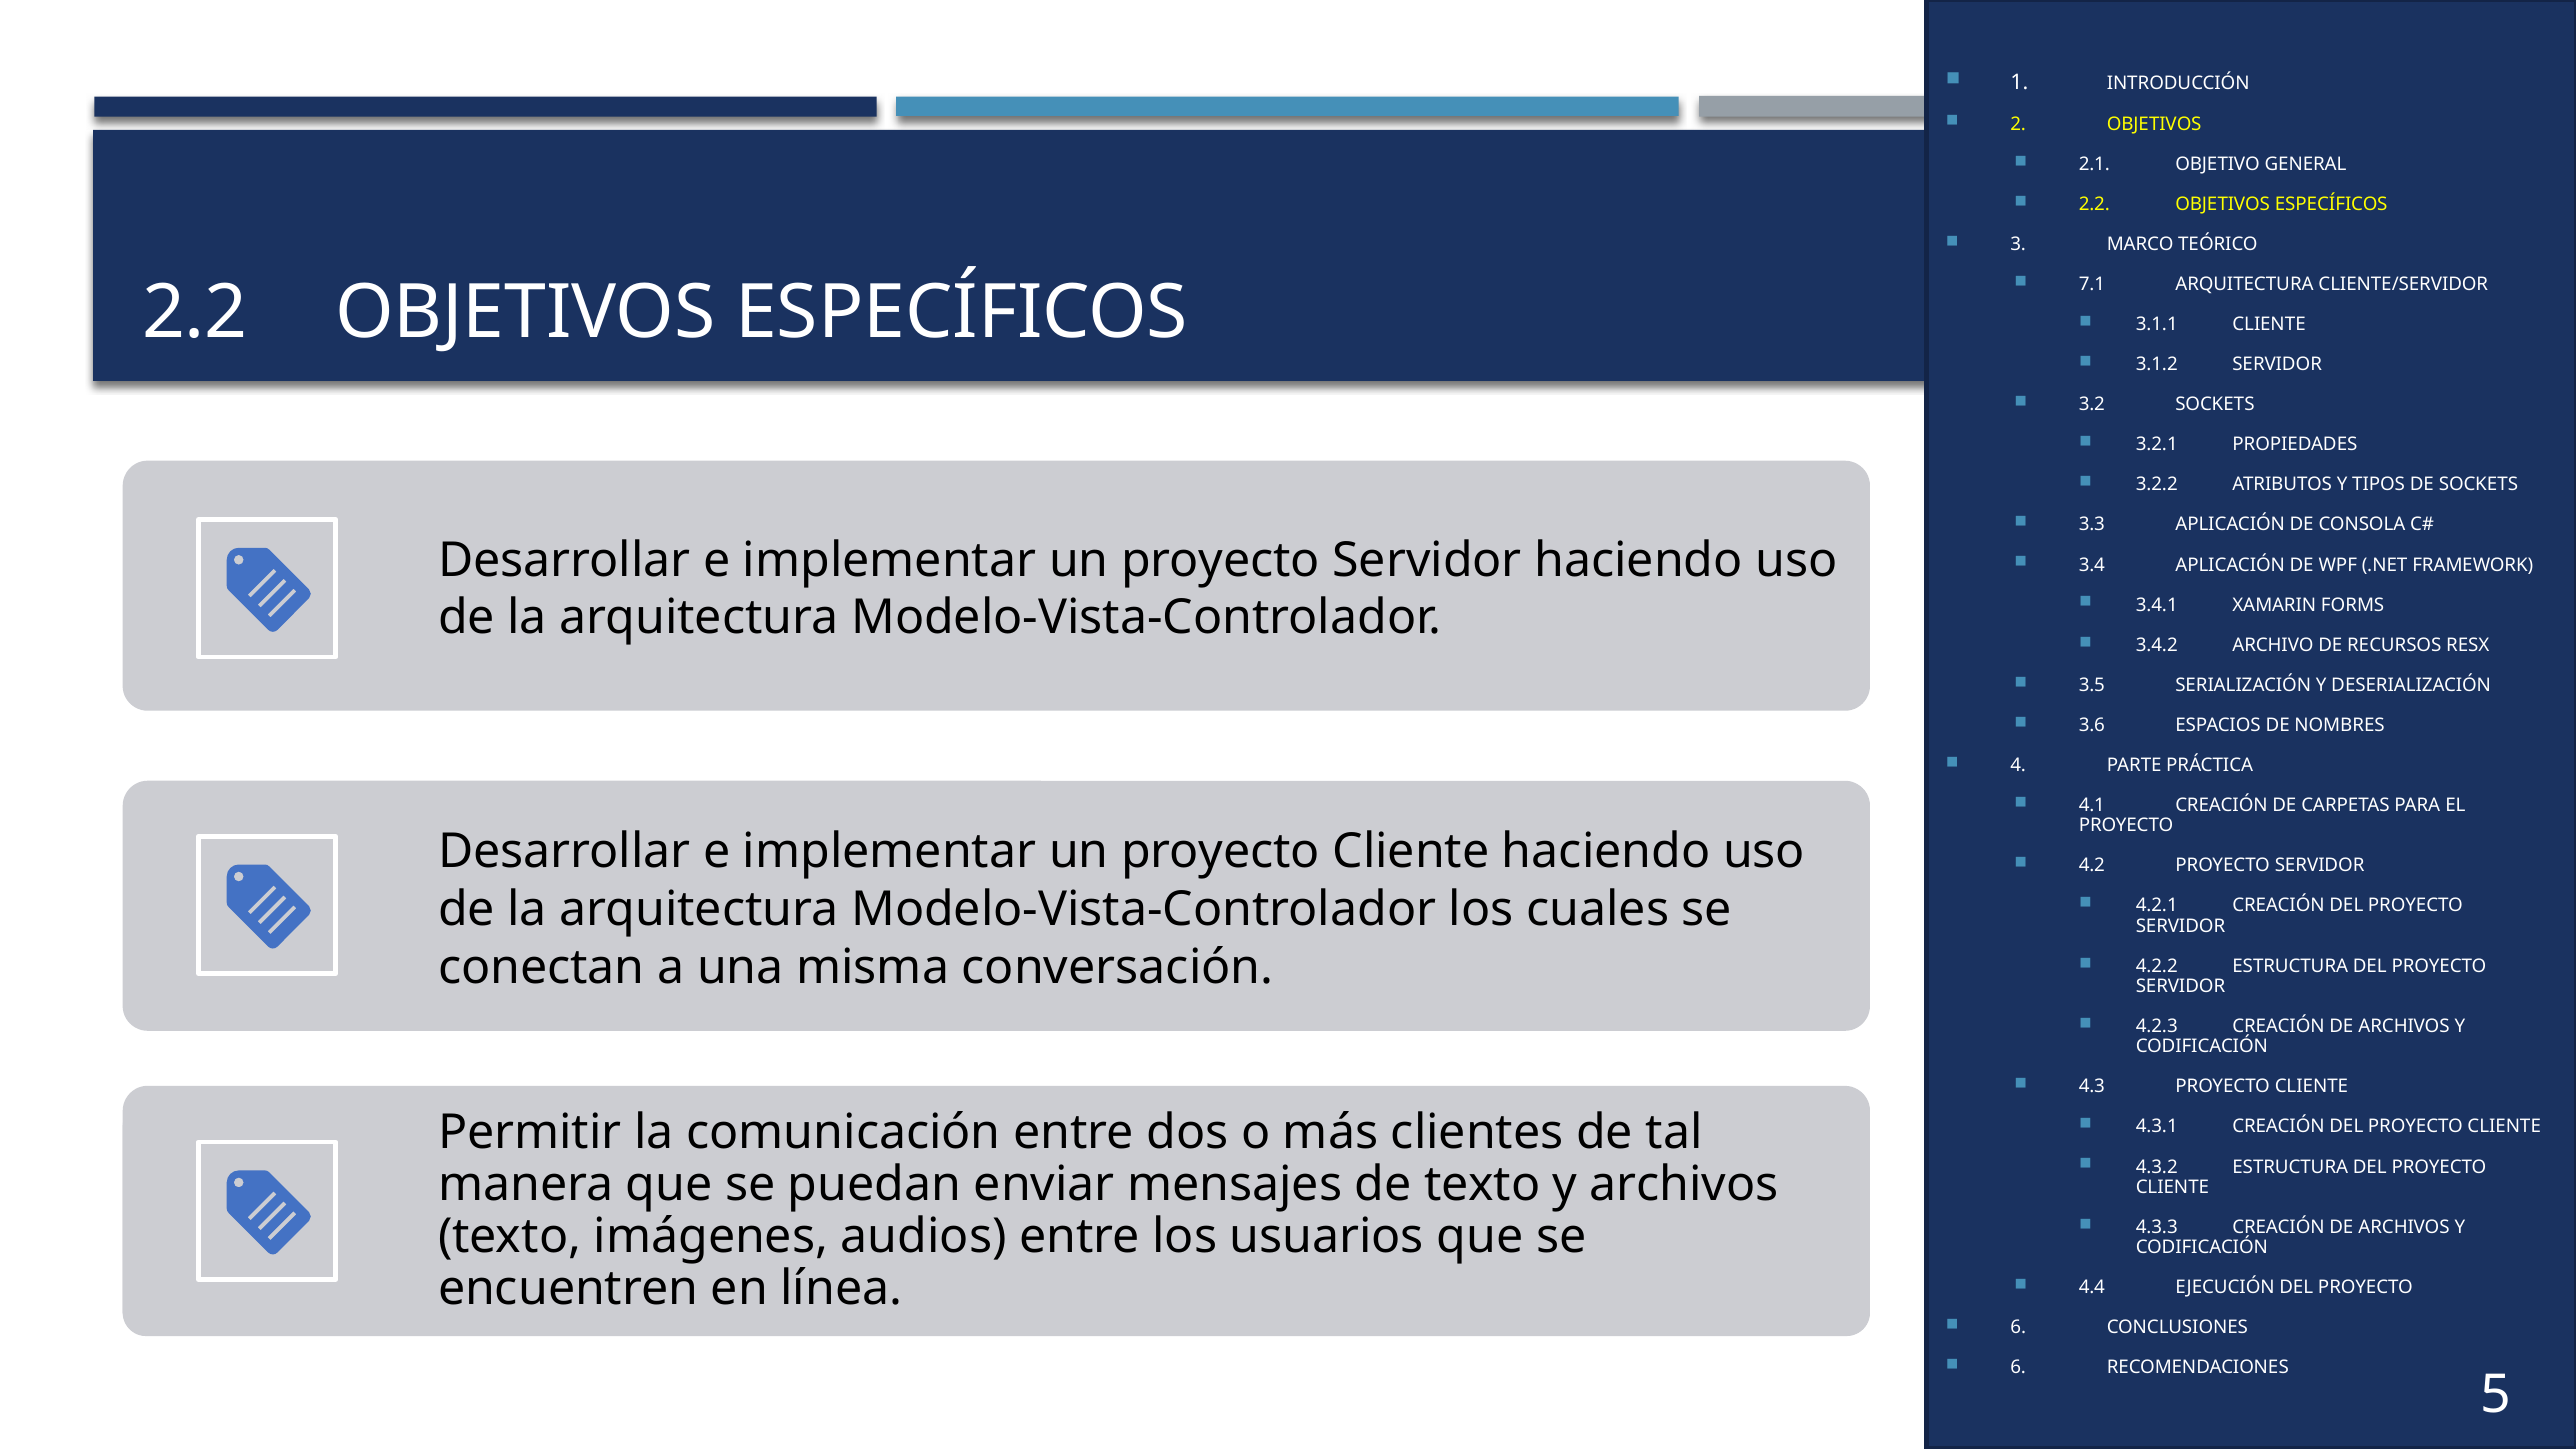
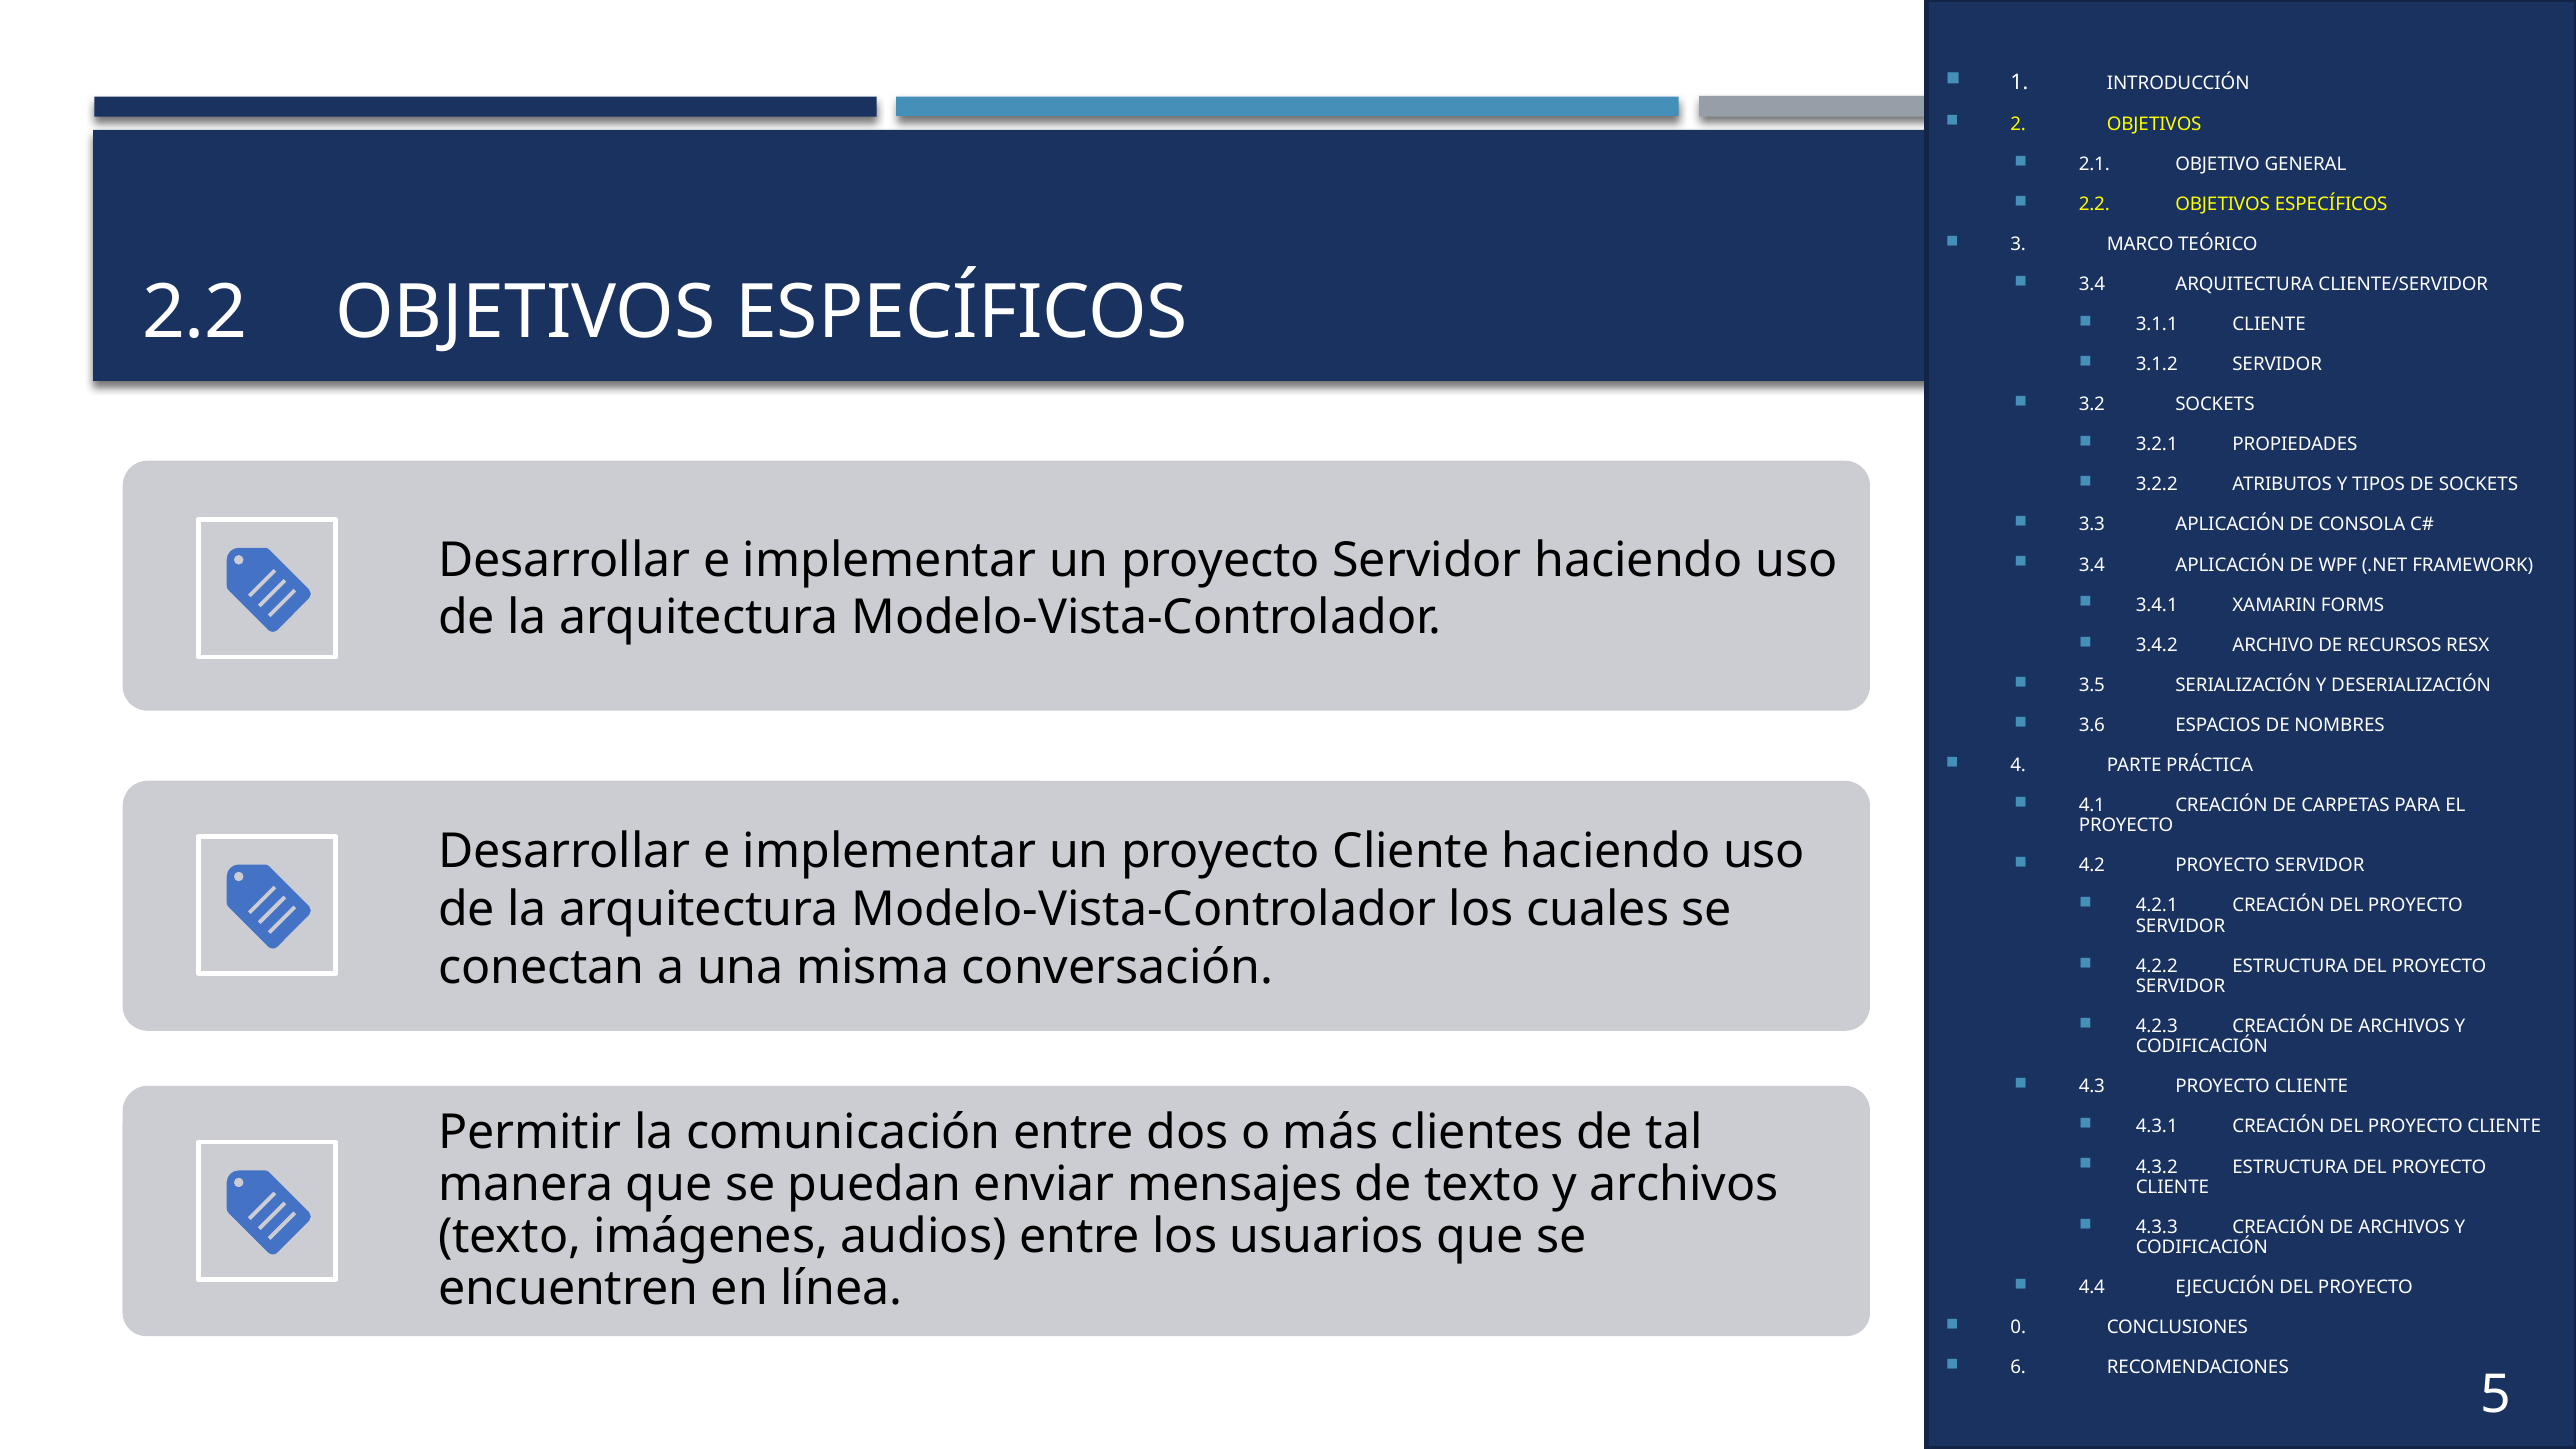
7.1 at (2092, 284): 7.1 -> 3.4
6 at (2018, 1328): 6 -> 0
